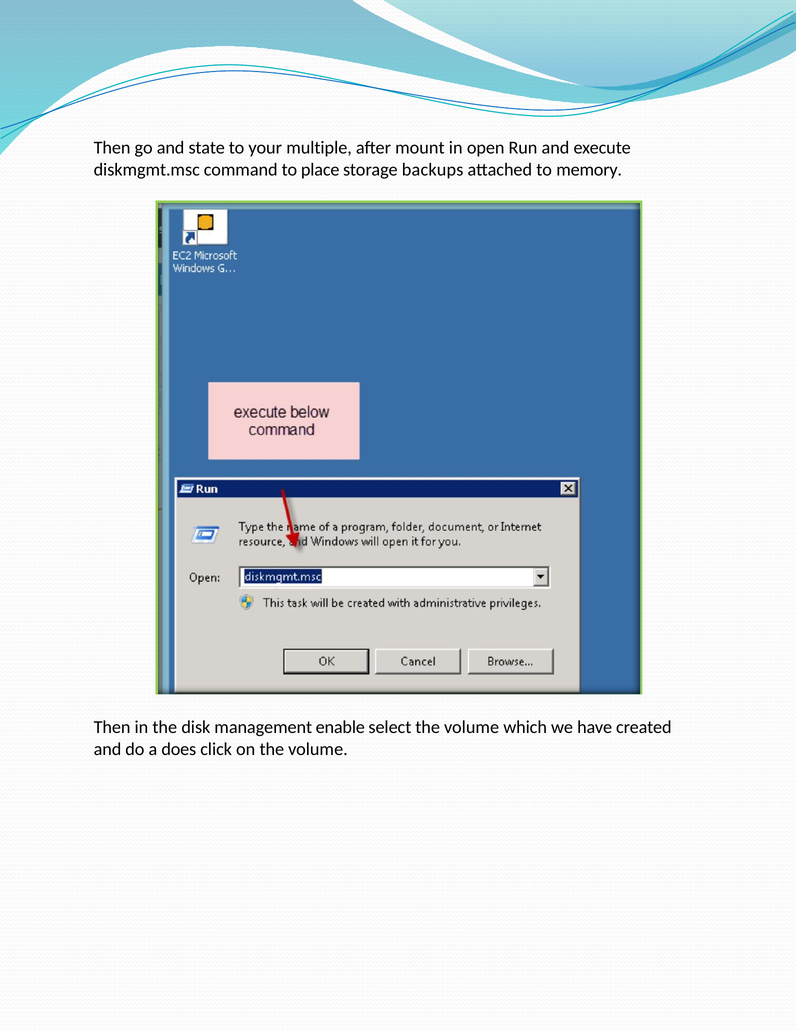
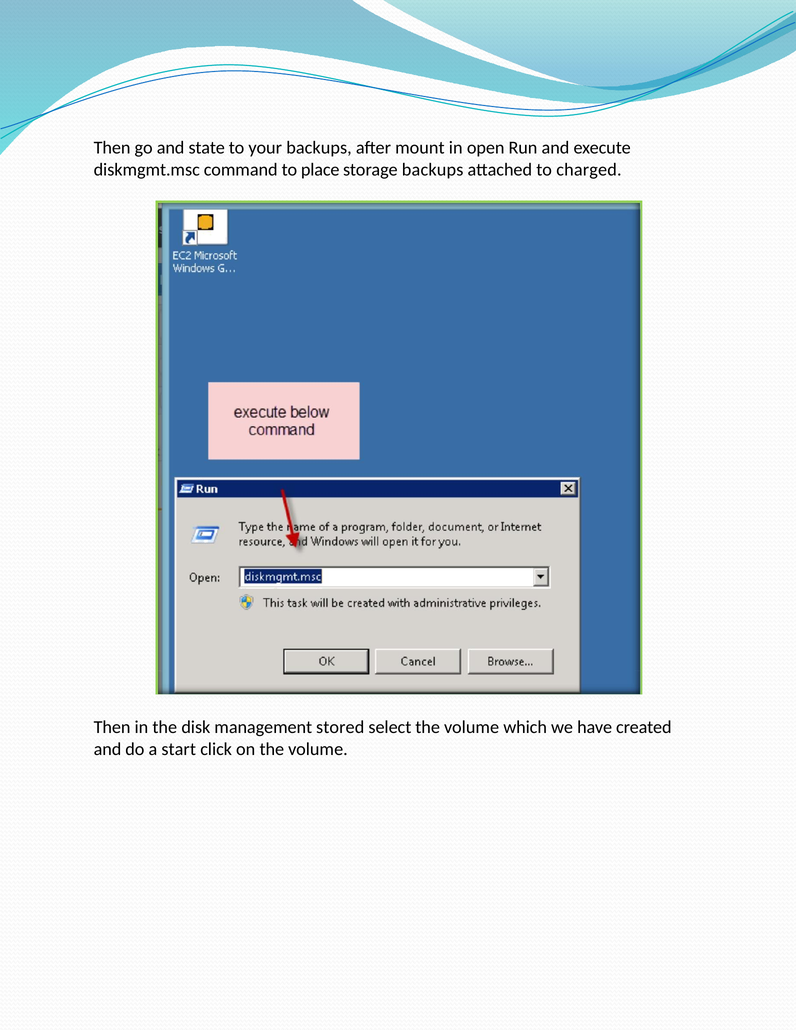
your multiple: multiple -> backups
memory: memory -> charged
enable: enable -> stored
does: does -> start
